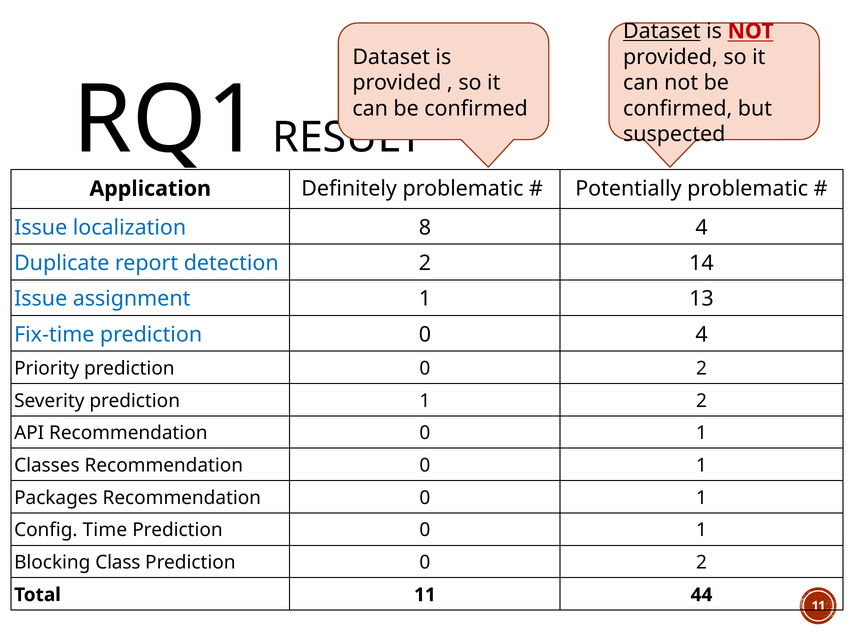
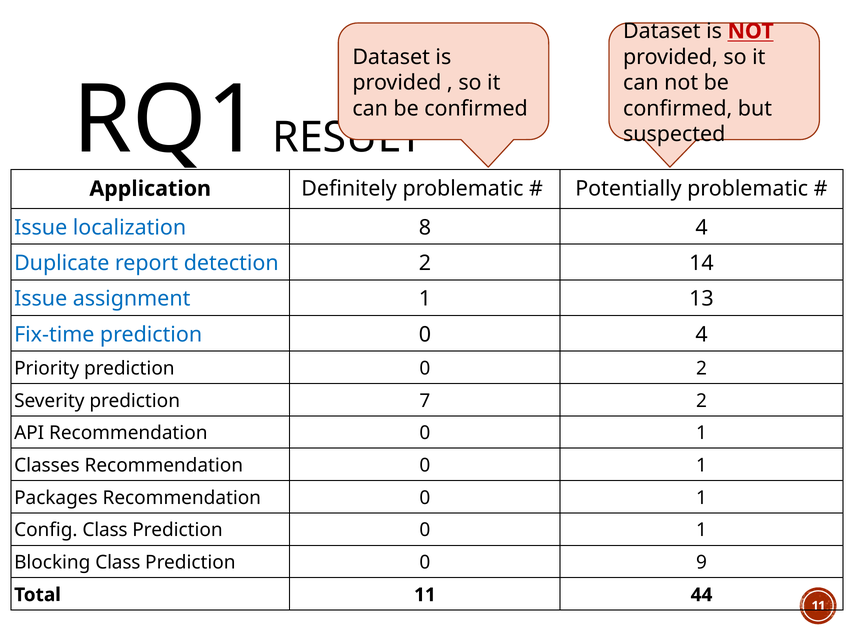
Dataset at (662, 31) underline: present -> none
prediction 1: 1 -> 7
Config Time: Time -> Class
2 at (701, 562): 2 -> 9
